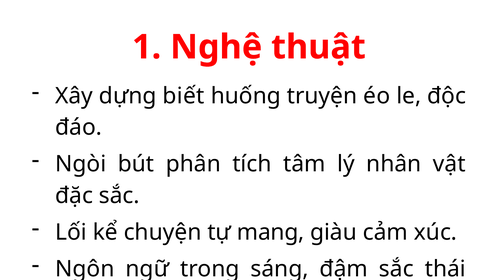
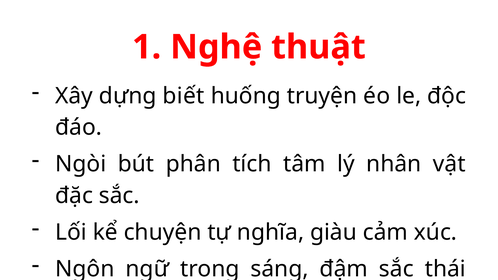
mang: mang -> nghĩa
